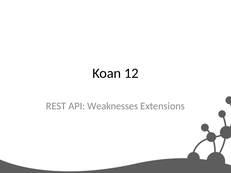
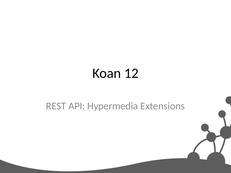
Weaknesses: Weaknesses -> Hypermedia
